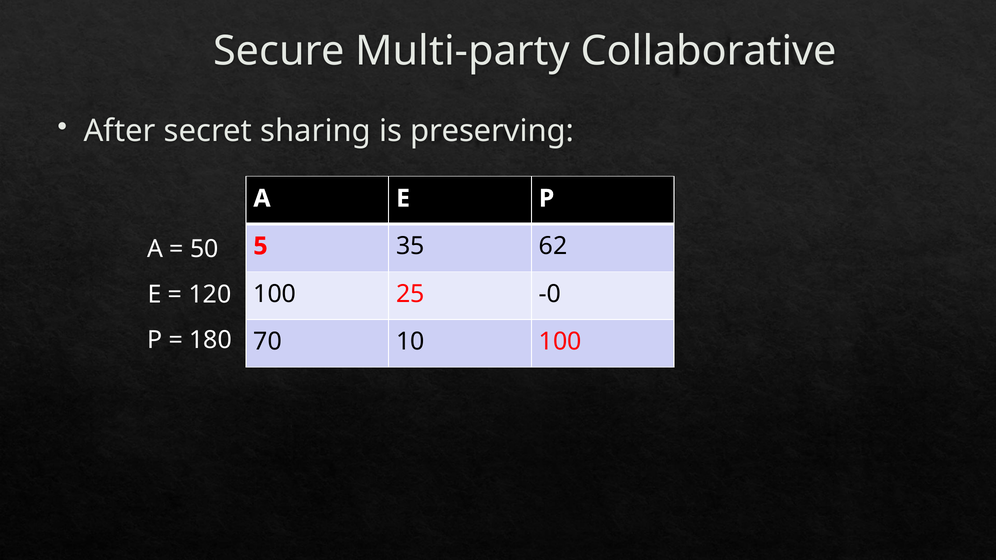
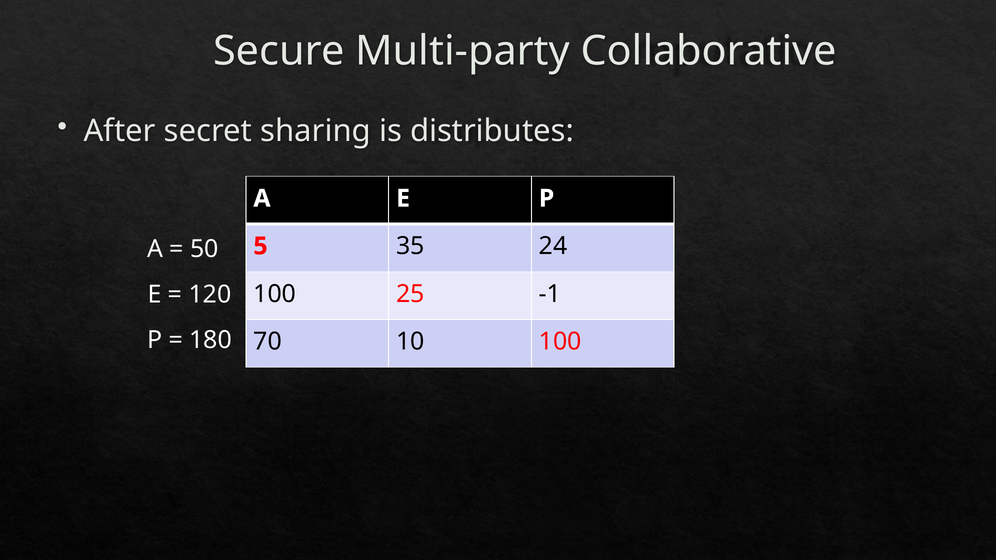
preserving: preserving -> distributes
62: 62 -> 24
-0: -0 -> -1
